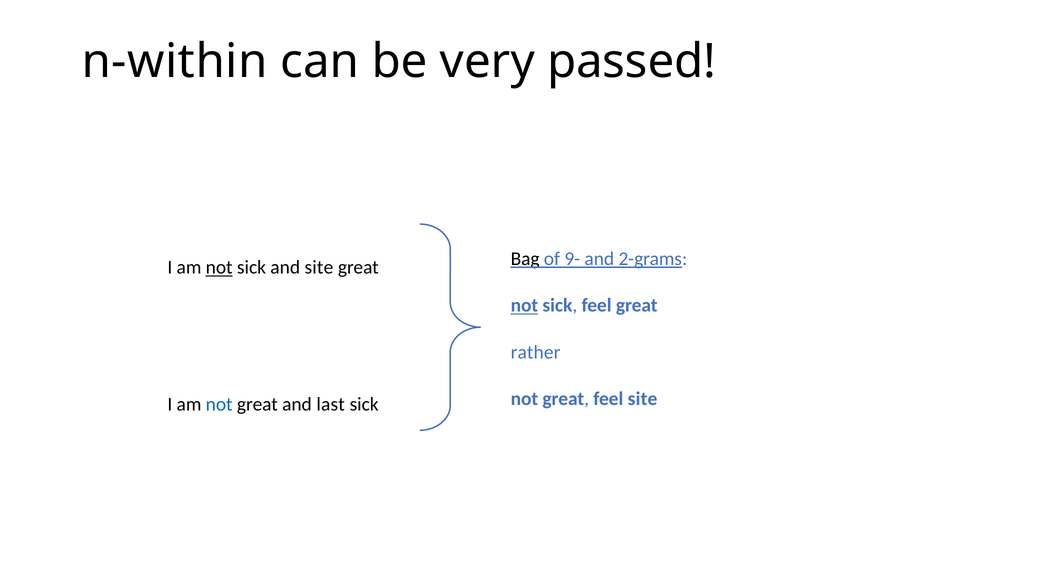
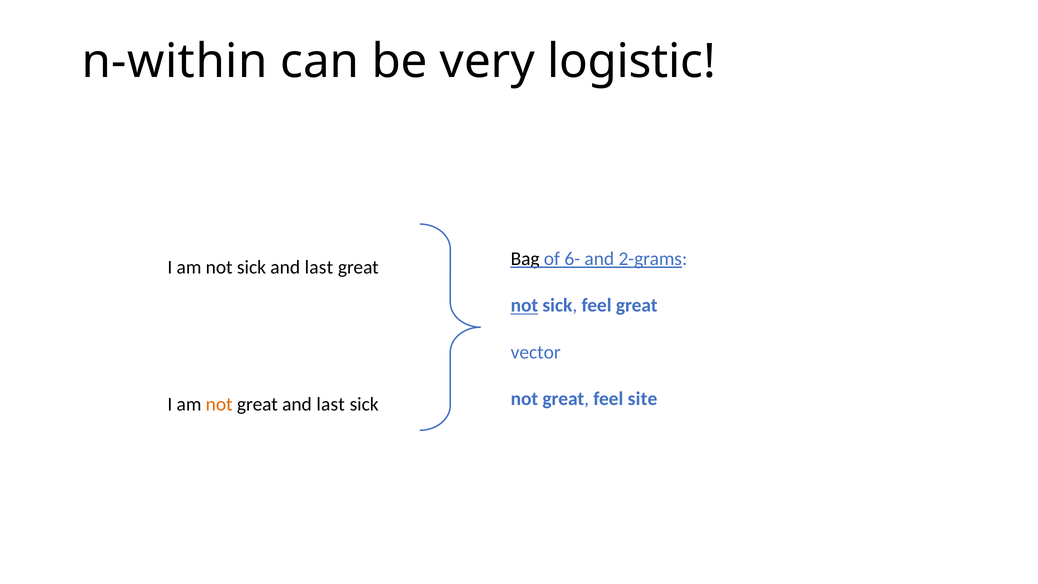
passed: passed -> logistic
9-: 9- -> 6-
not at (219, 267) underline: present -> none
sick and site: site -> last
rather: rather -> vector
not at (219, 404) colour: blue -> orange
